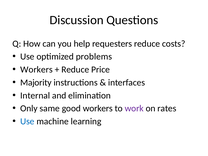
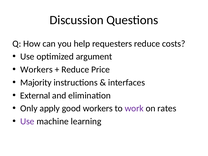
problems: problems -> argument
Internal: Internal -> External
same: same -> apply
Use at (27, 121) colour: blue -> purple
